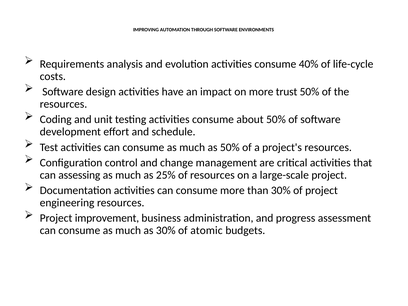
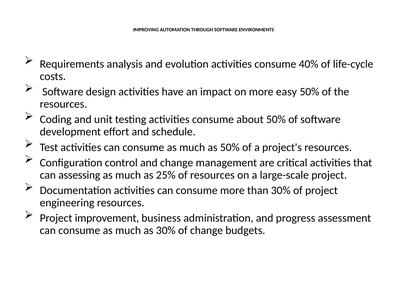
trust: trust -> easy
of atomic: atomic -> change
